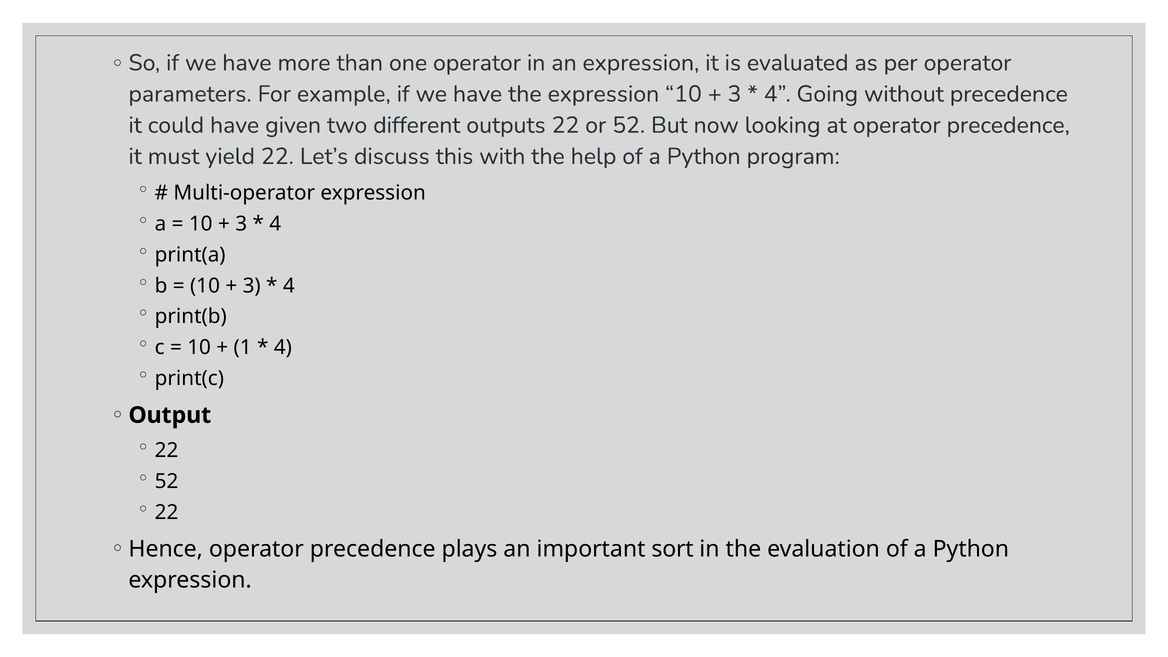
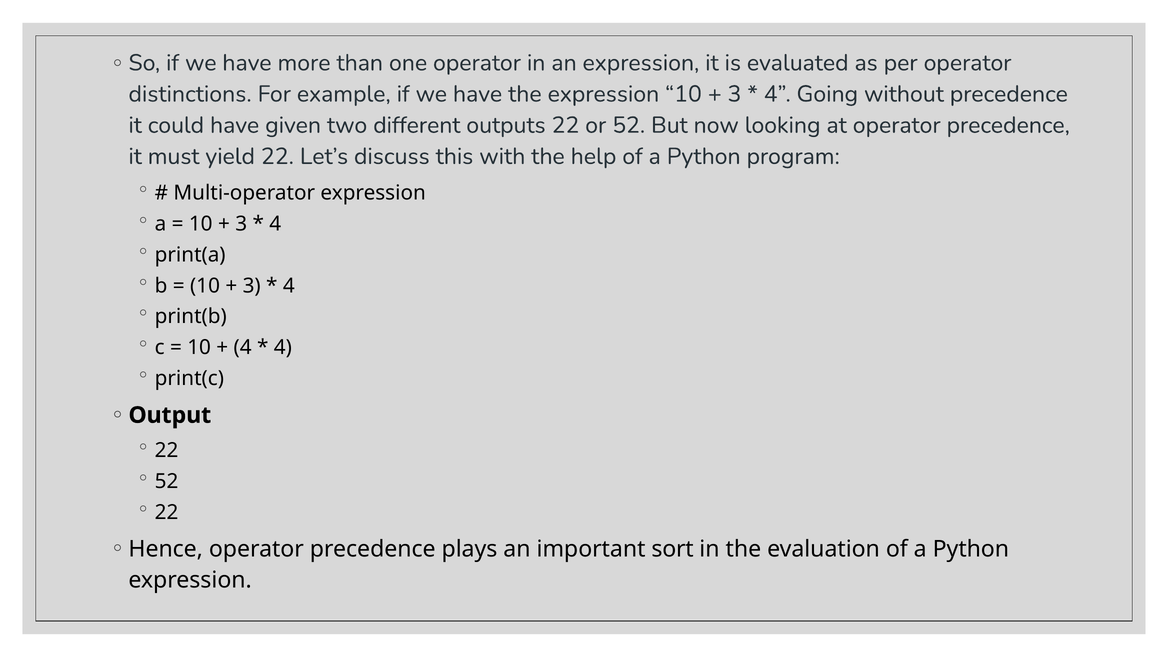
parameters: parameters -> distinctions
1 at (243, 348): 1 -> 4
